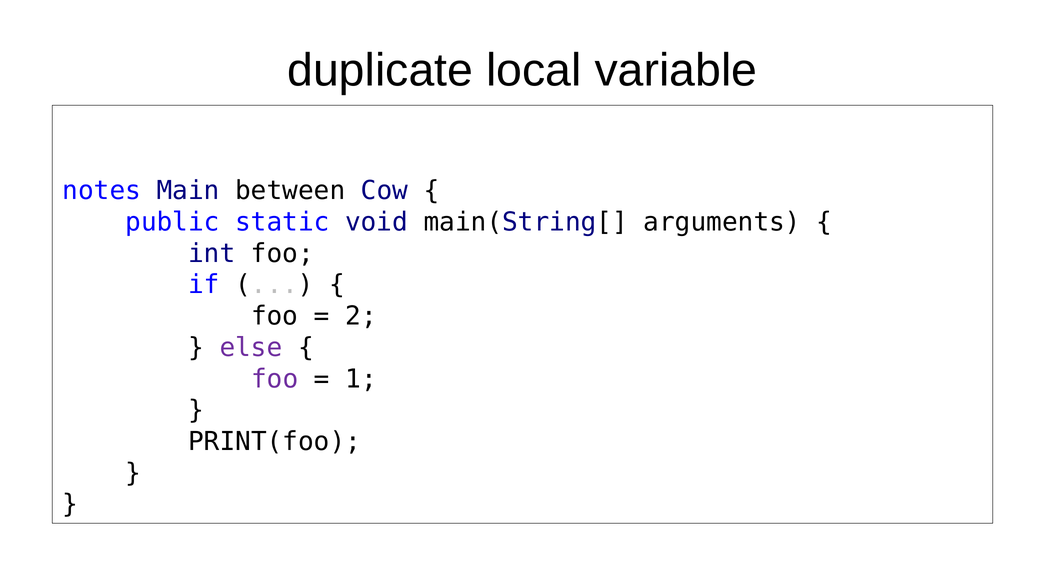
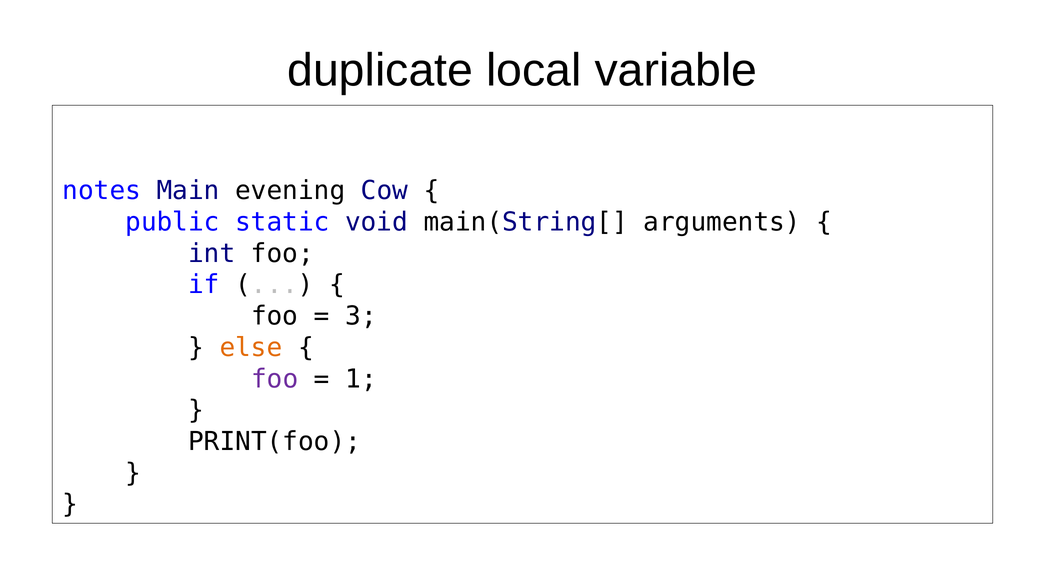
between: between -> evening
2: 2 -> 3
else colour: purple -> orange
